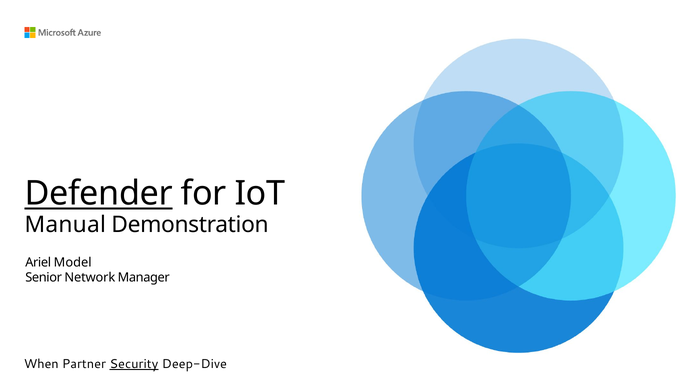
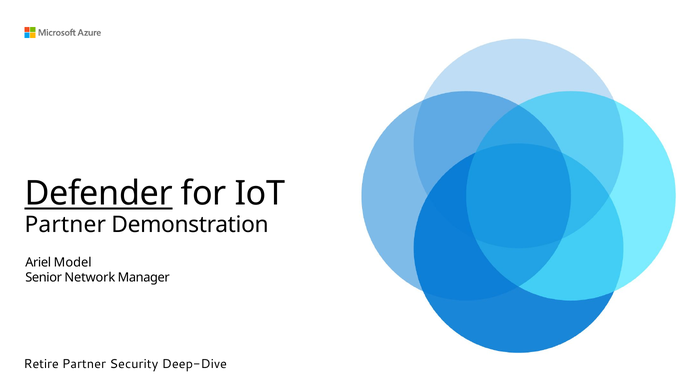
Manual at (65, 225): Manual -> Partner
When: When -> Retire
Security underline: present -> none
